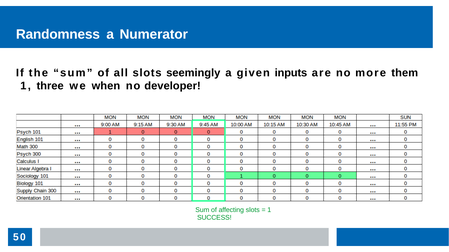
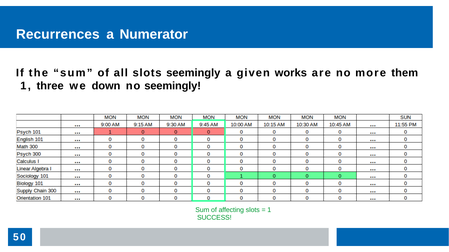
Randomness: Randomness -> Recurrences
inputs: inputs -> works
when: when -> down
no developer: developer -> seemingly
